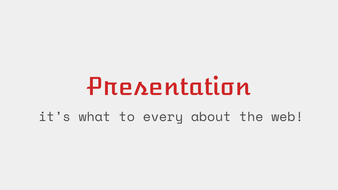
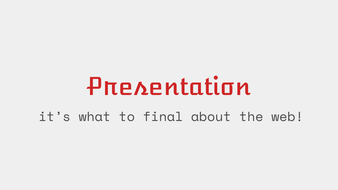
every: every -> final
